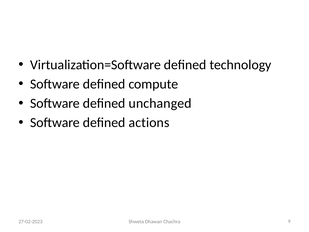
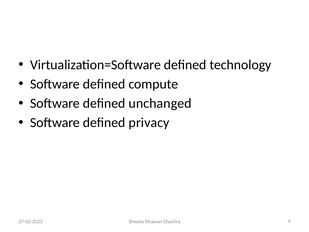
actions: actions -> privacy
